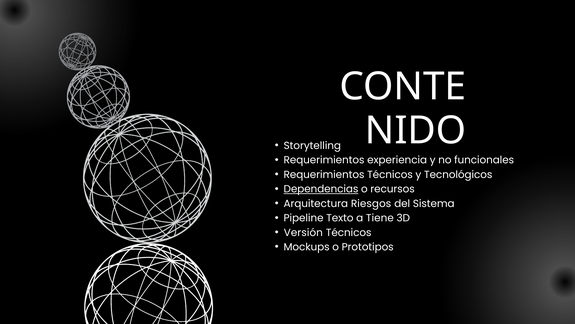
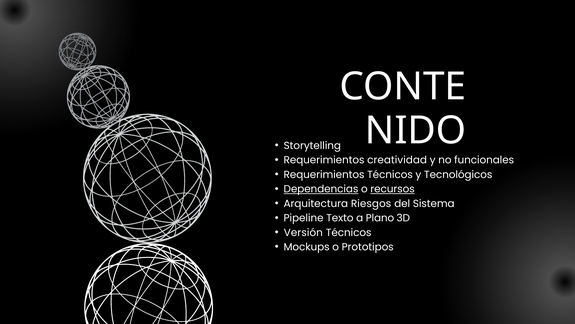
experiencia: experiencia -> creatividad
recursos underline: none -> present
Tiene: Tiene -> Plano
